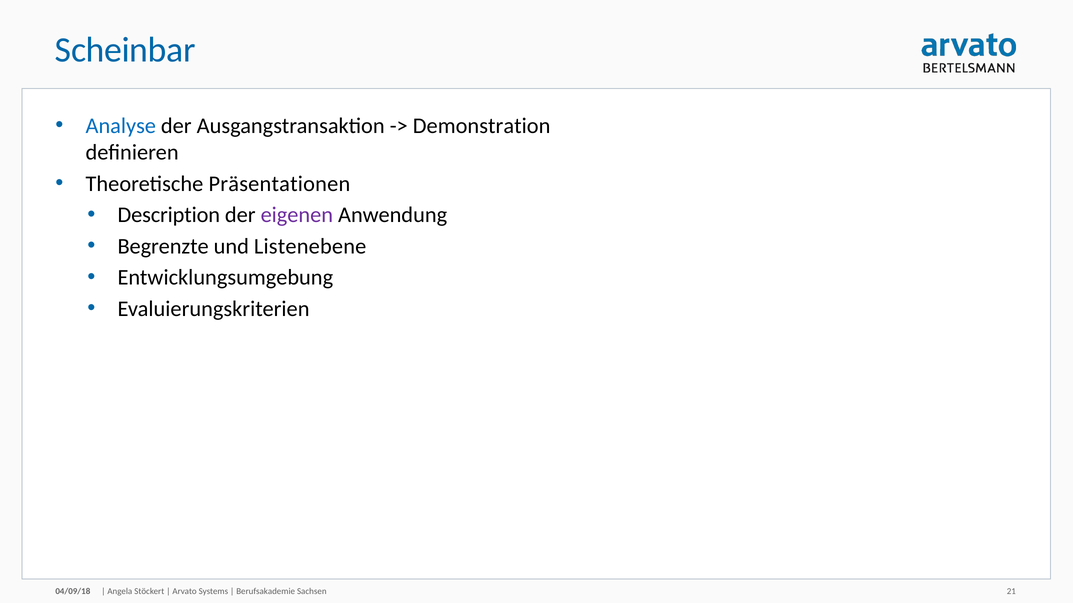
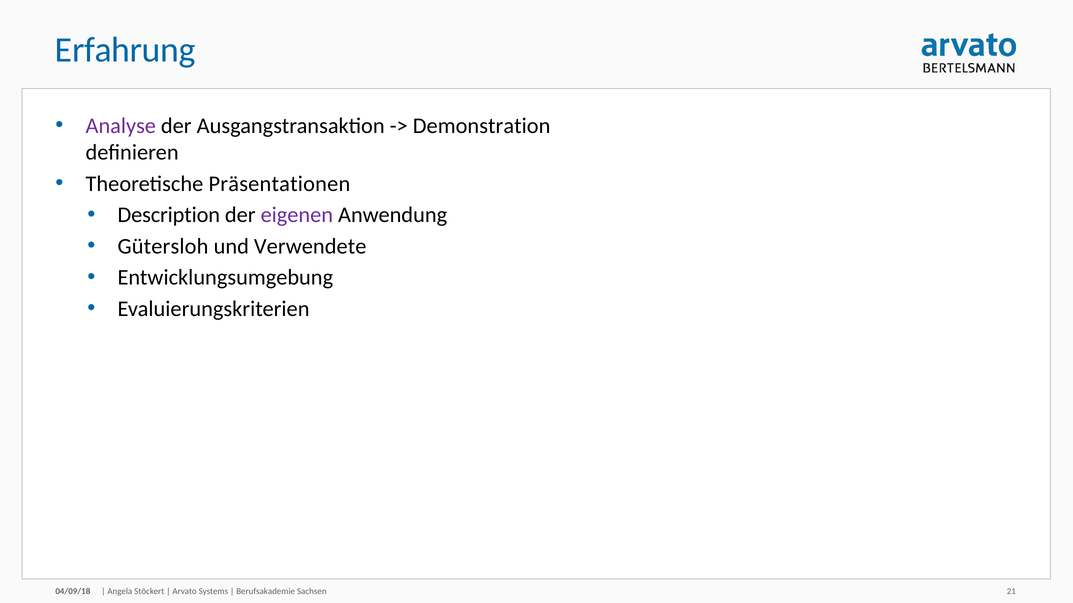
Scheinbar: Scheinbar -> Erfahrung
Analyse colour: blue -> purple
Begrenzte: Begrenzte -> Gütersloh
Listenebene: Listenebene -> Verwendete
